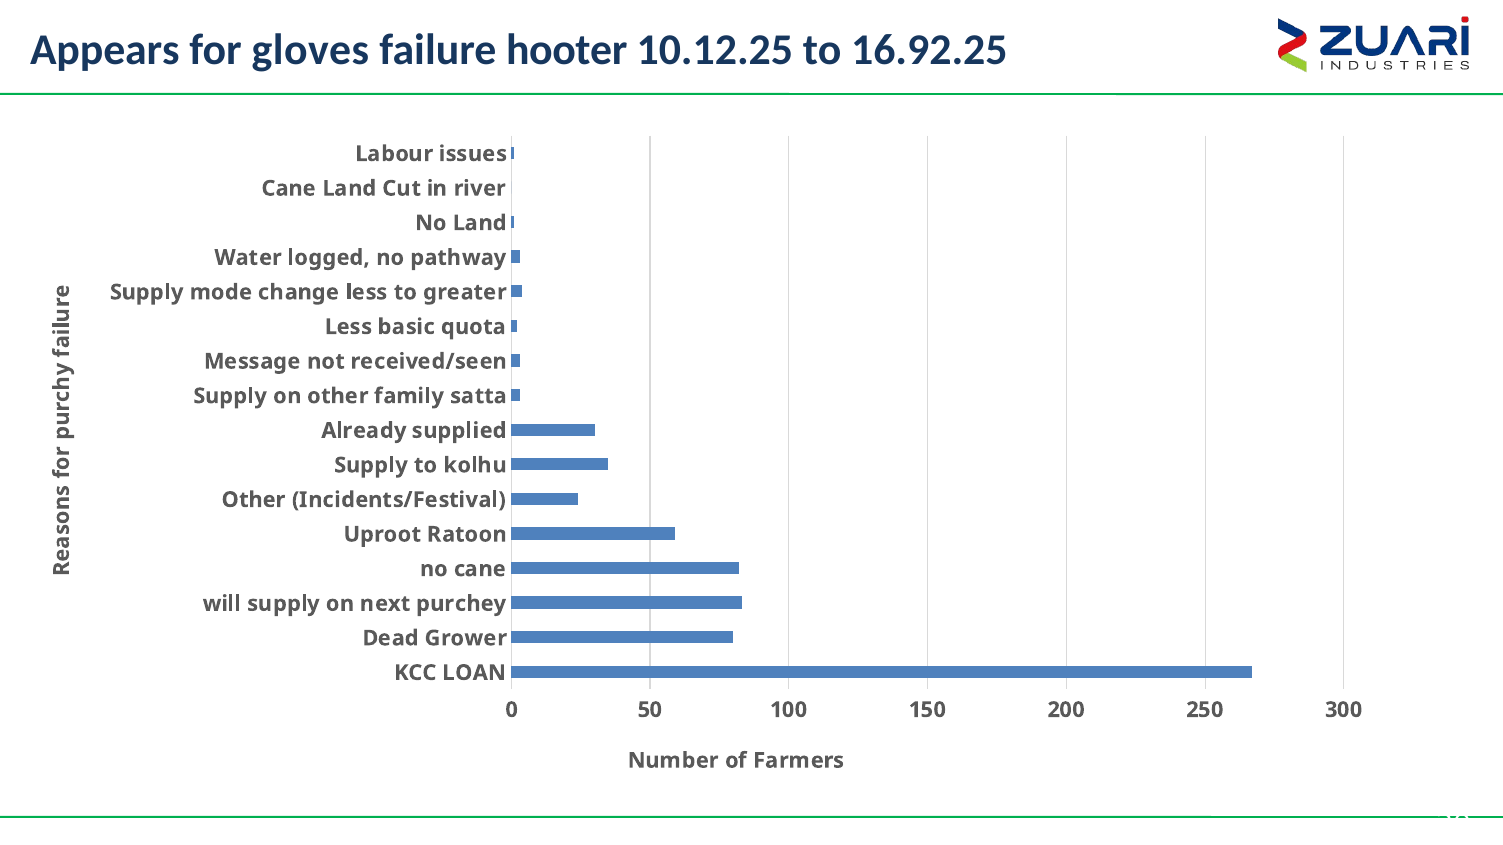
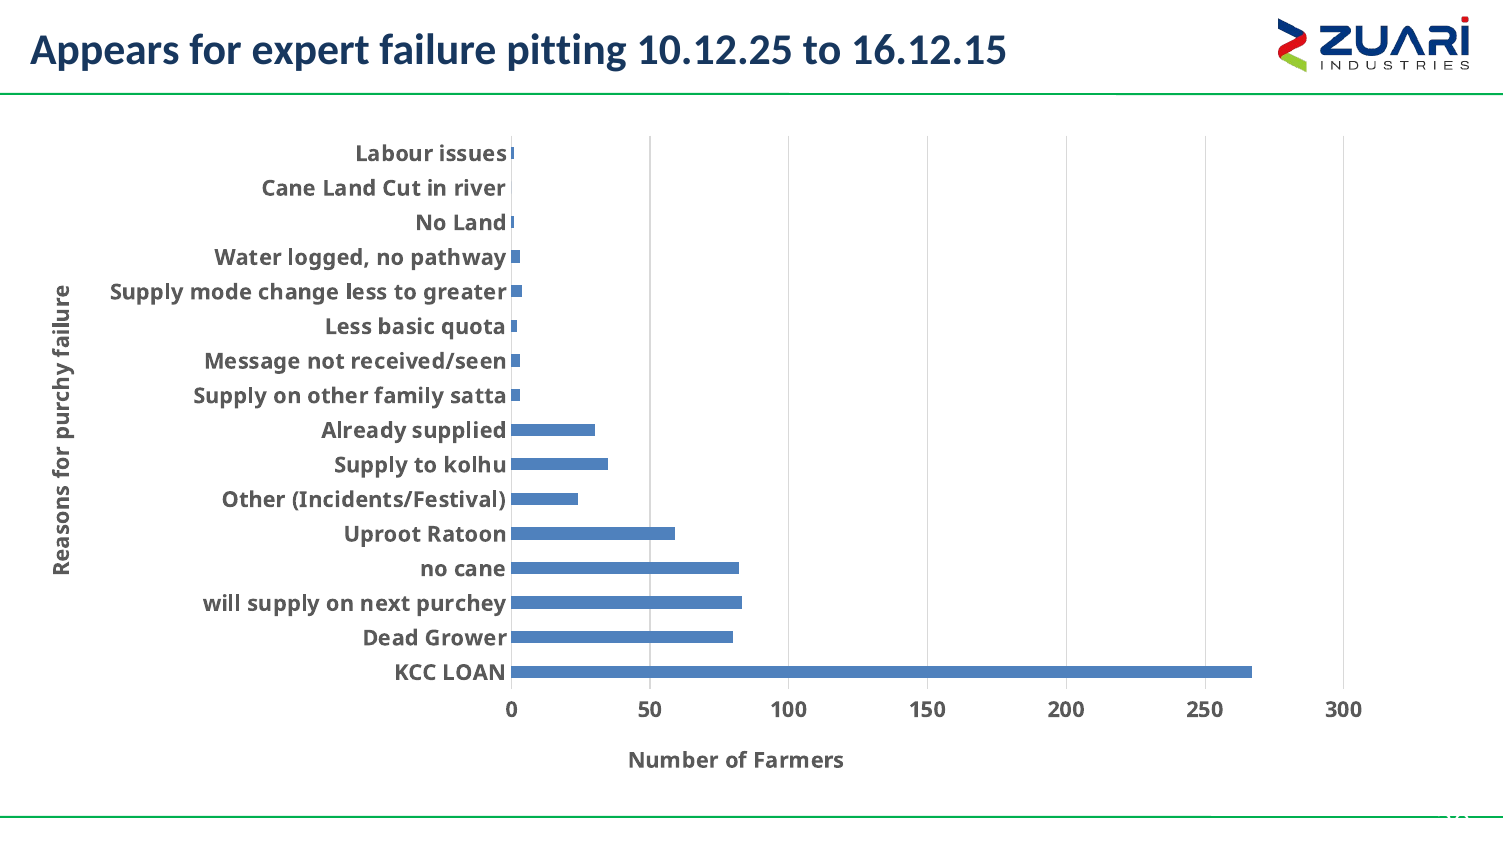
gloves: gloves -> expert
hooter: hooter -> pitting
16.92.25: 16.92.25 -> 16.12.15
